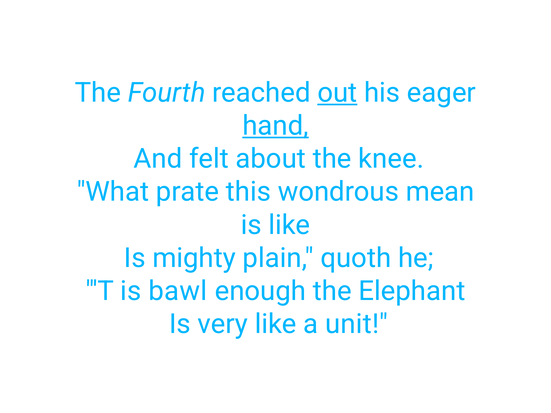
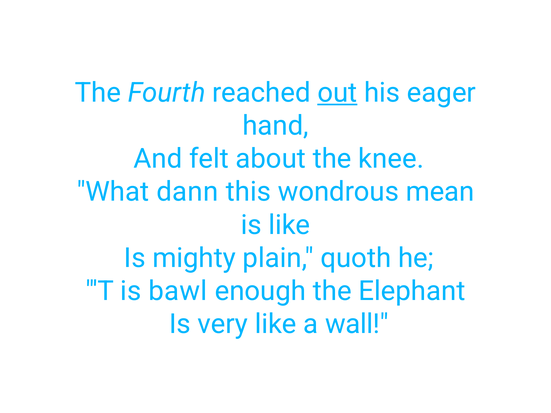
hand underline: present -> none
prate: prate -> dann
unit: unit -> wall
